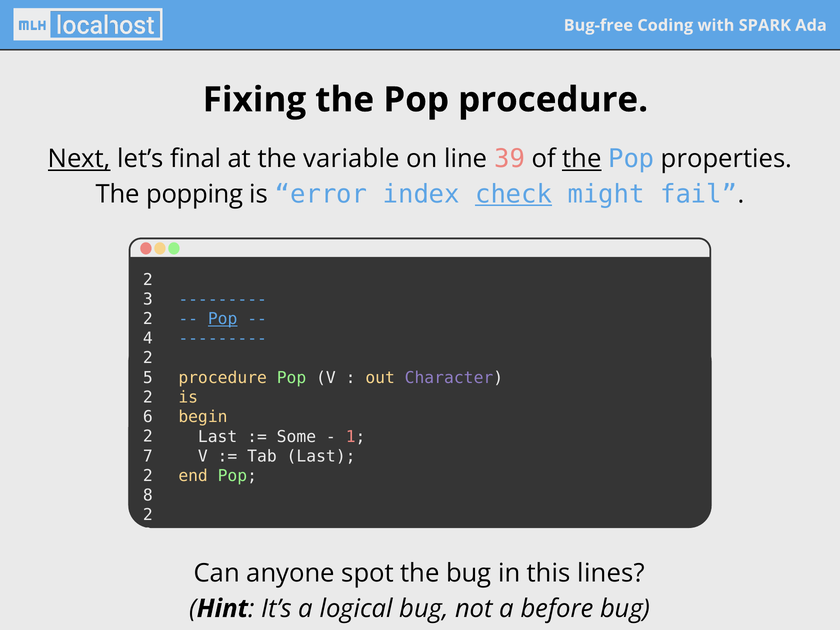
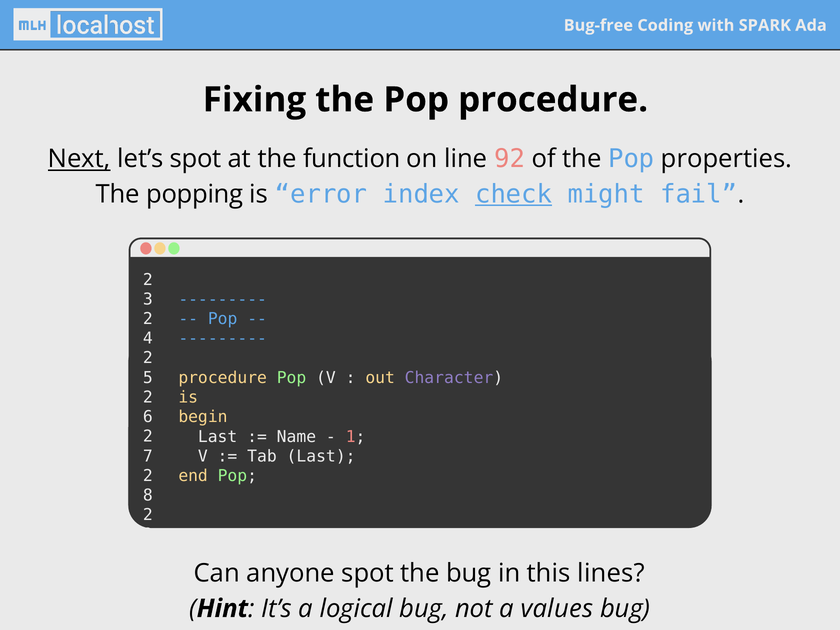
let’s final: final -> spot
variable: variable -> function
39: 39 -> 92
the at (582, 159) underline: present -> none
Pop at (223, 319) underline: present -> none
Some: Some -> Name
before: before -> values
